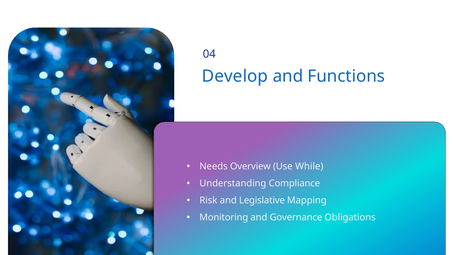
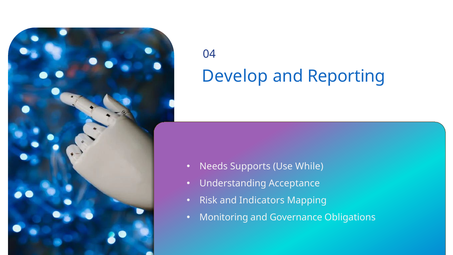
Functions: Functions -> Reporting
Overview: Overview -> Supports
Compliance: Compliance -> Acceptance
Legislative: Legislative -> Indicators
